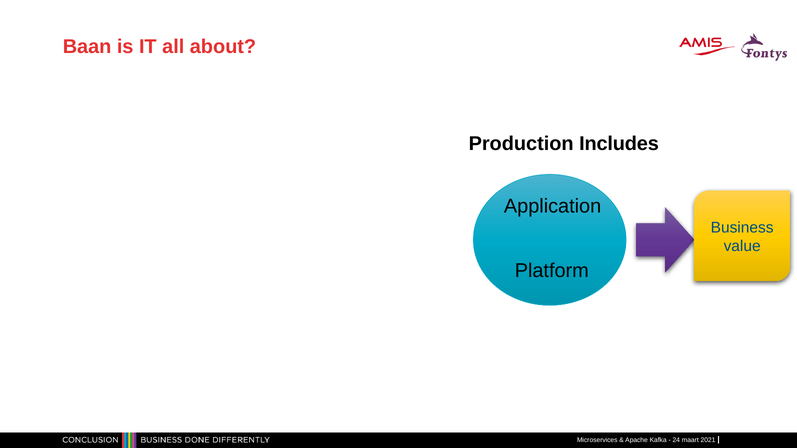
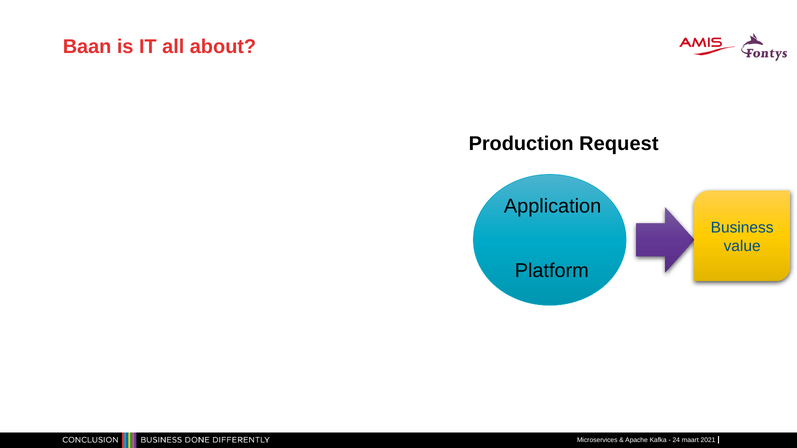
Includes: Includes -> Request
